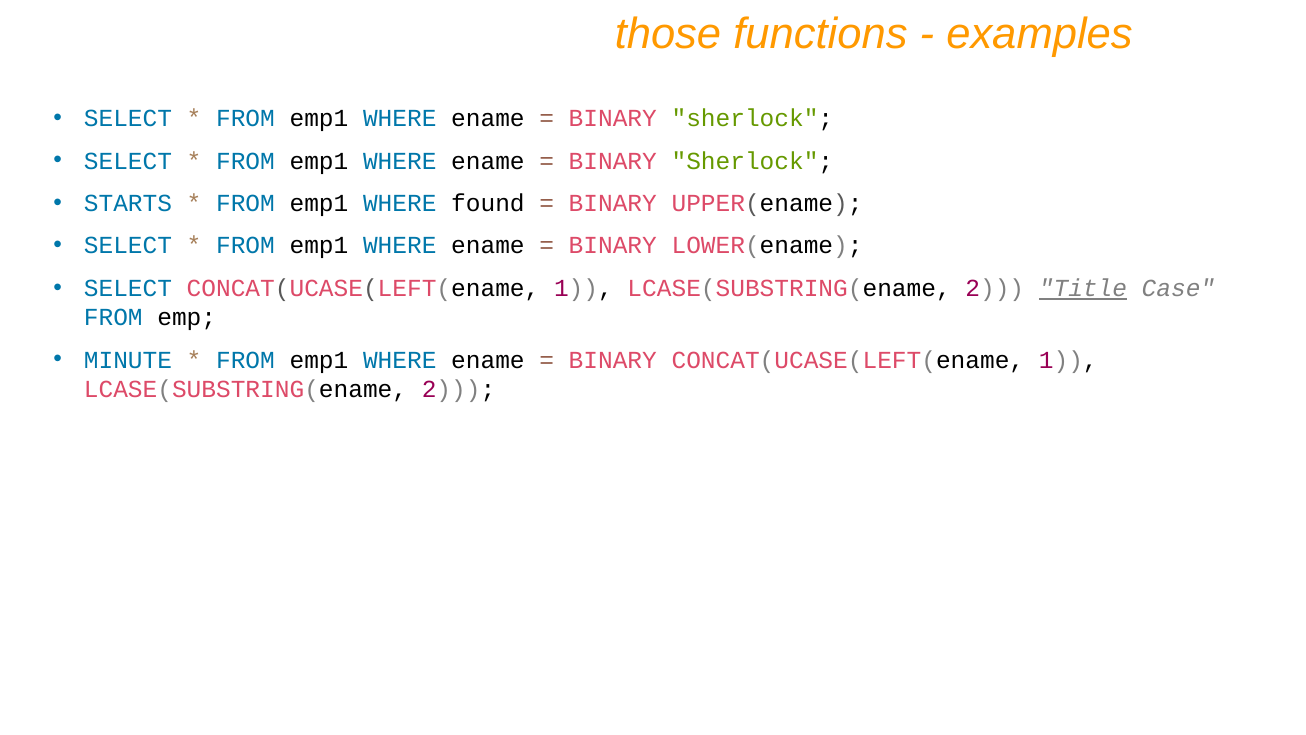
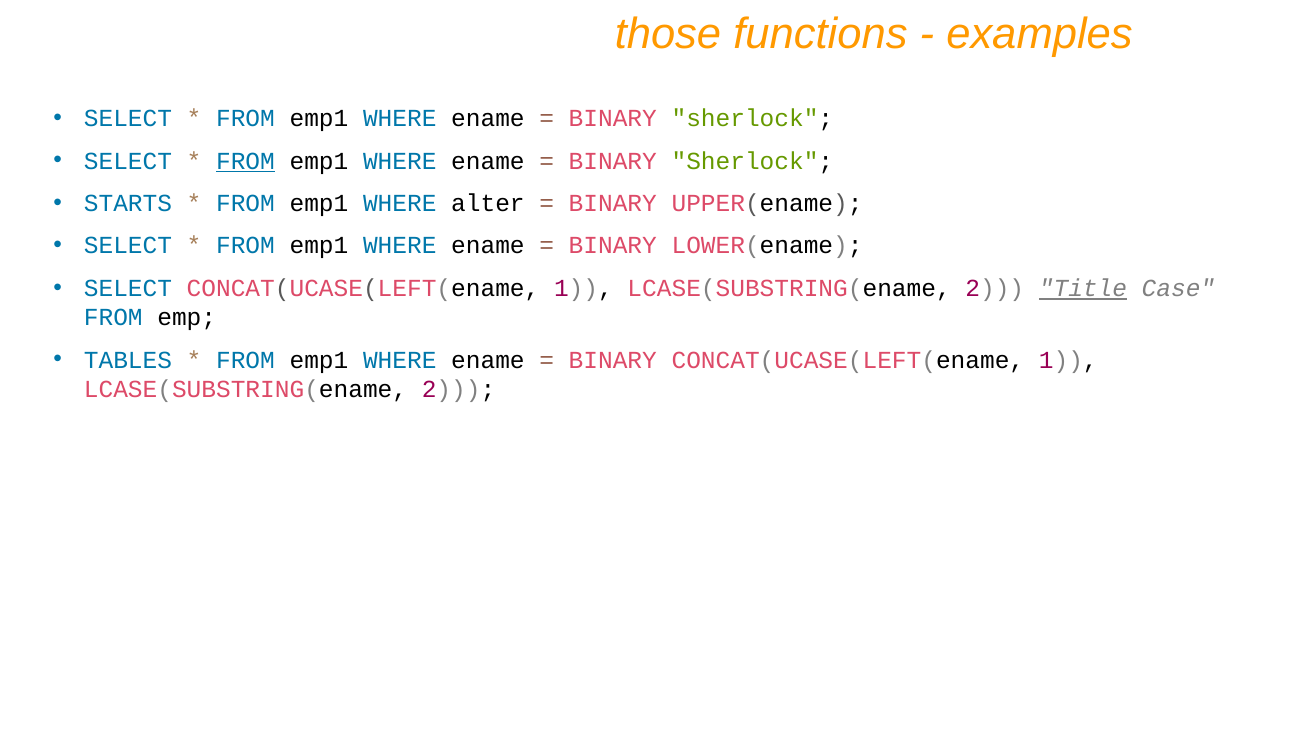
FROM at (245, 161) underline: none -> present
found: found -> alter
MINUTE: MINUTE -> TABLES
